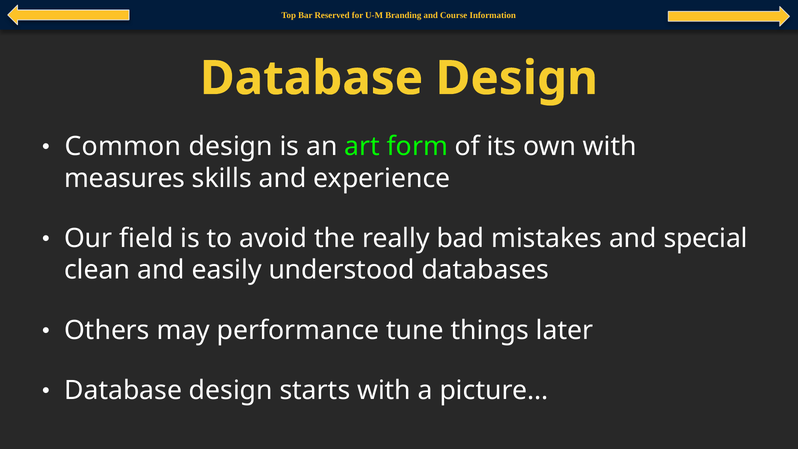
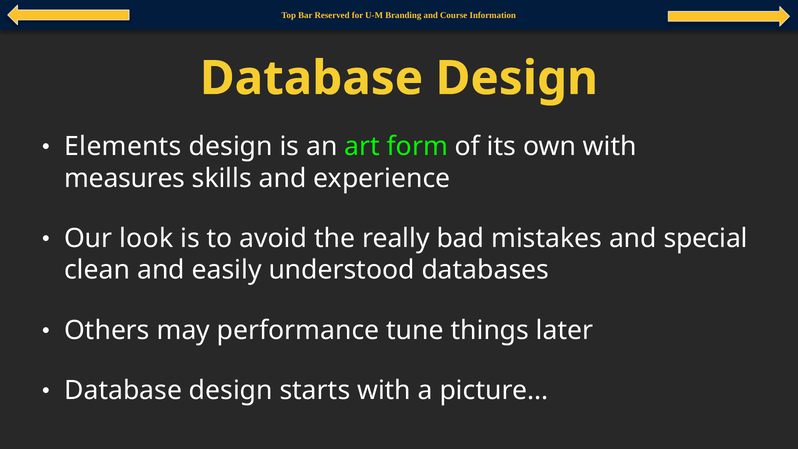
Common: Common -> Elements
field: field -> look
